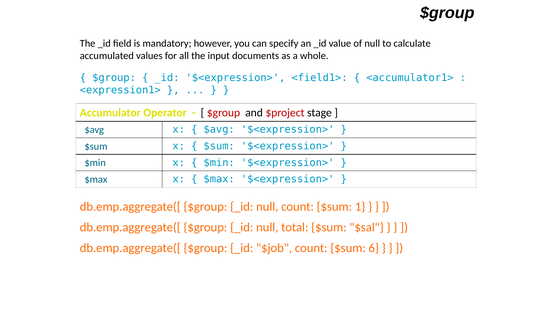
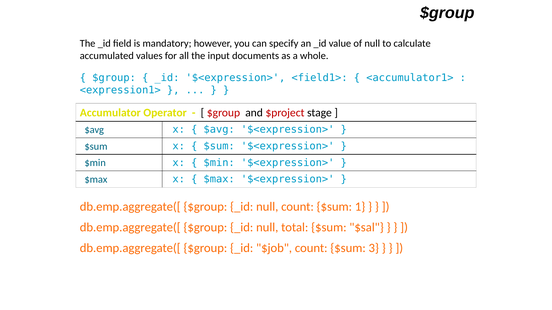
6: 6 -> 3
